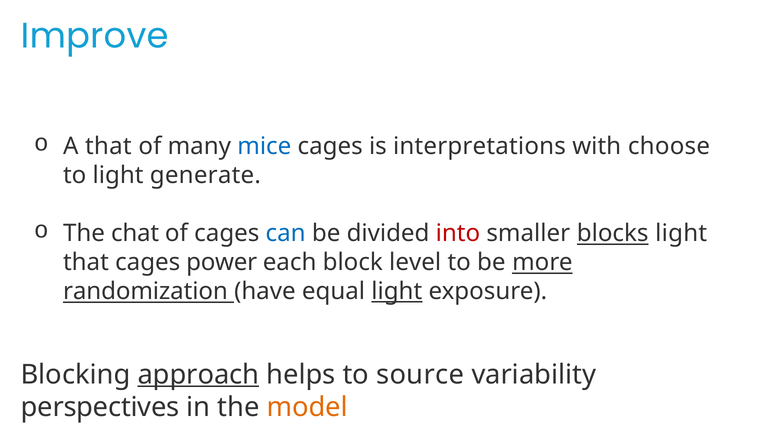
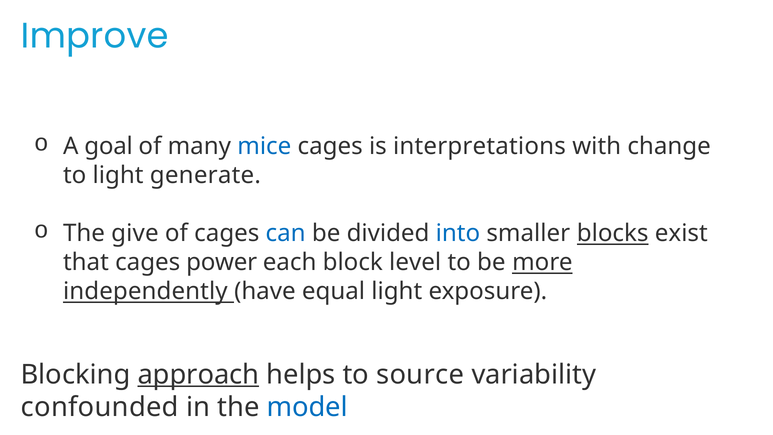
A that: that -> goal
choose: choose -> change
chat: chat -> give
into colour: red -> blue
blocks light: light -> exist
randomization: randomization -> independently
light at (397, 291) underline: present -> none
perspectives: perspectives -> confounded
model colour: orange -> blue
